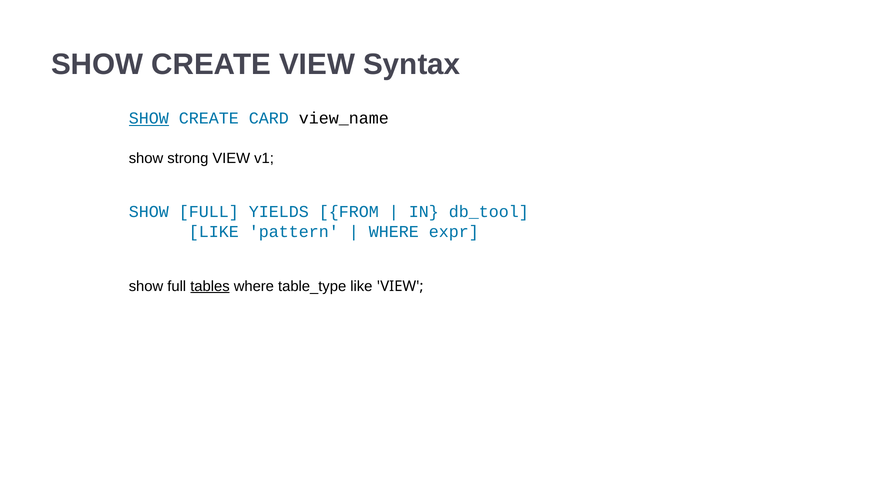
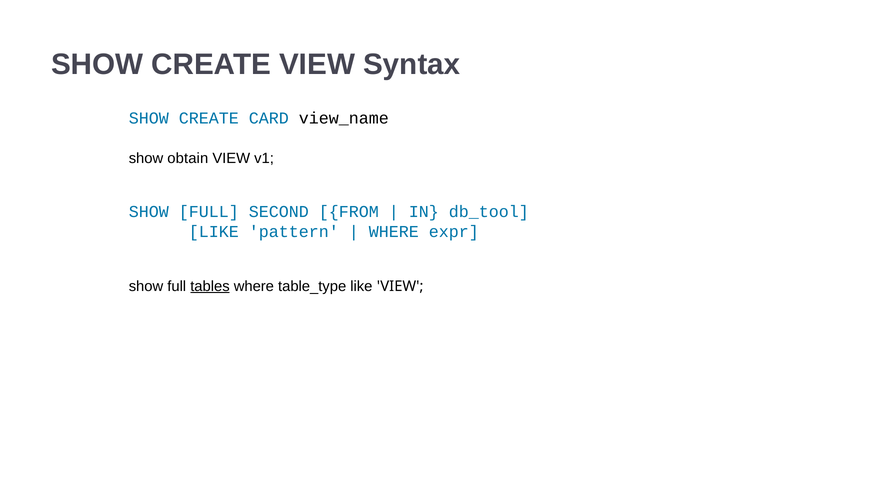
SHOW at (149, 118) underline: present -> none
strong: strong -> obtain
YIELDS: YIELDS -> SECOND
